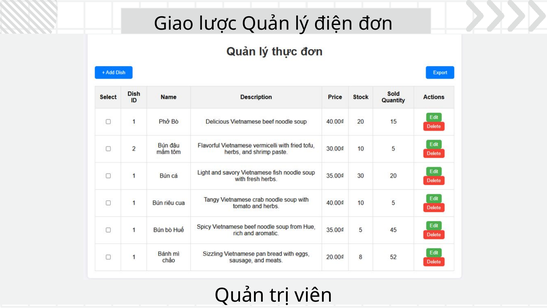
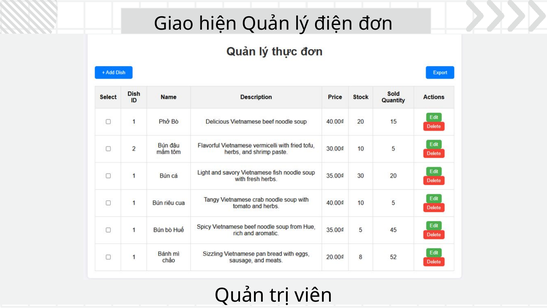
lược: lược -> hiện
